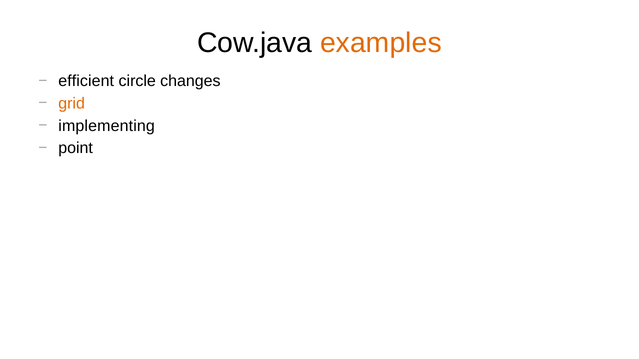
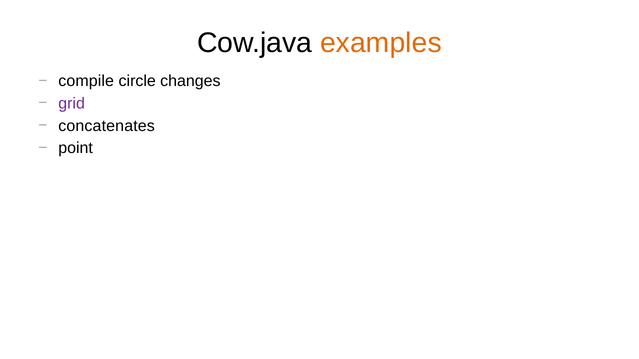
efficient: efficient -> compile
grid colour: orange -> purple
implementing: implementing -> concatenates
